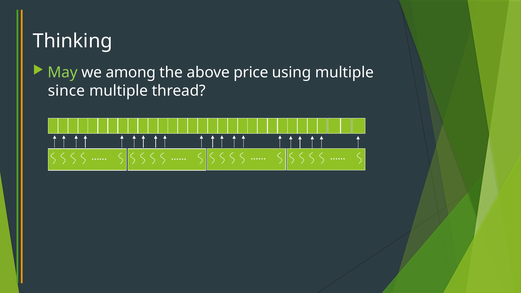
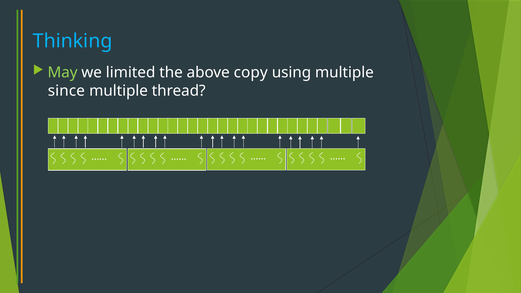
Thinking colour: white -> light blue
among: among -> limited
price: price -> copy
